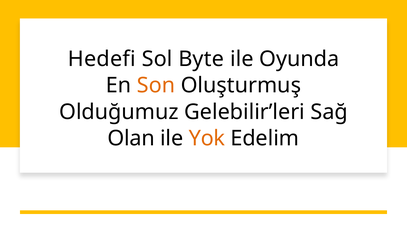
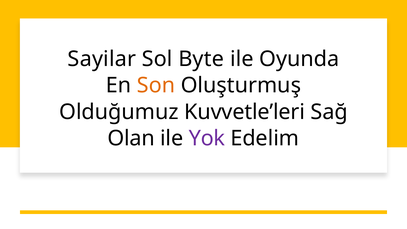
Hedefi: Hedefi -> Sayilar
Gelebilir’leri: Gelebilir’leri -> Kuvvetle’leri
Yok colour: orange -> purple
